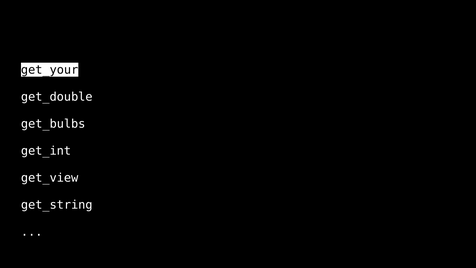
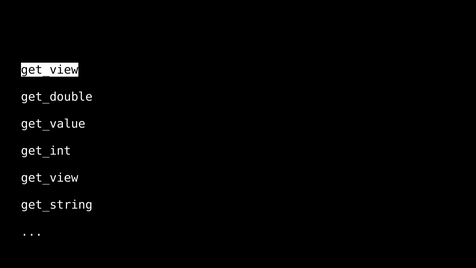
get_your at (50, 70): get_your -> get_view
get_bulbs: get_bulbs -> get_value
